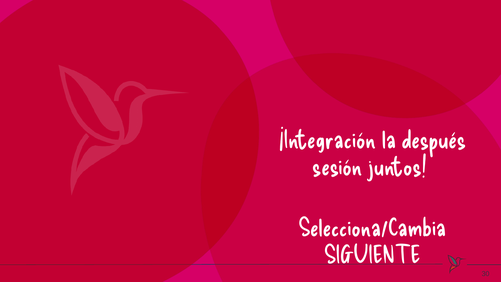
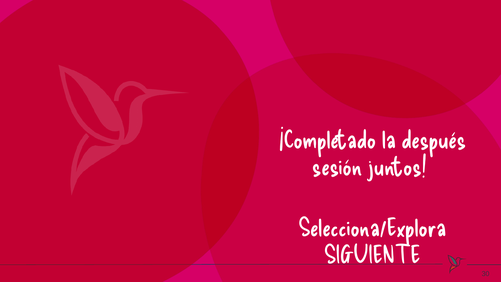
¡Integración: ¡Integración -> ¡Completado
Selecciona/Cambia: Selecciona/Cambia -> Selecciona/Explora
